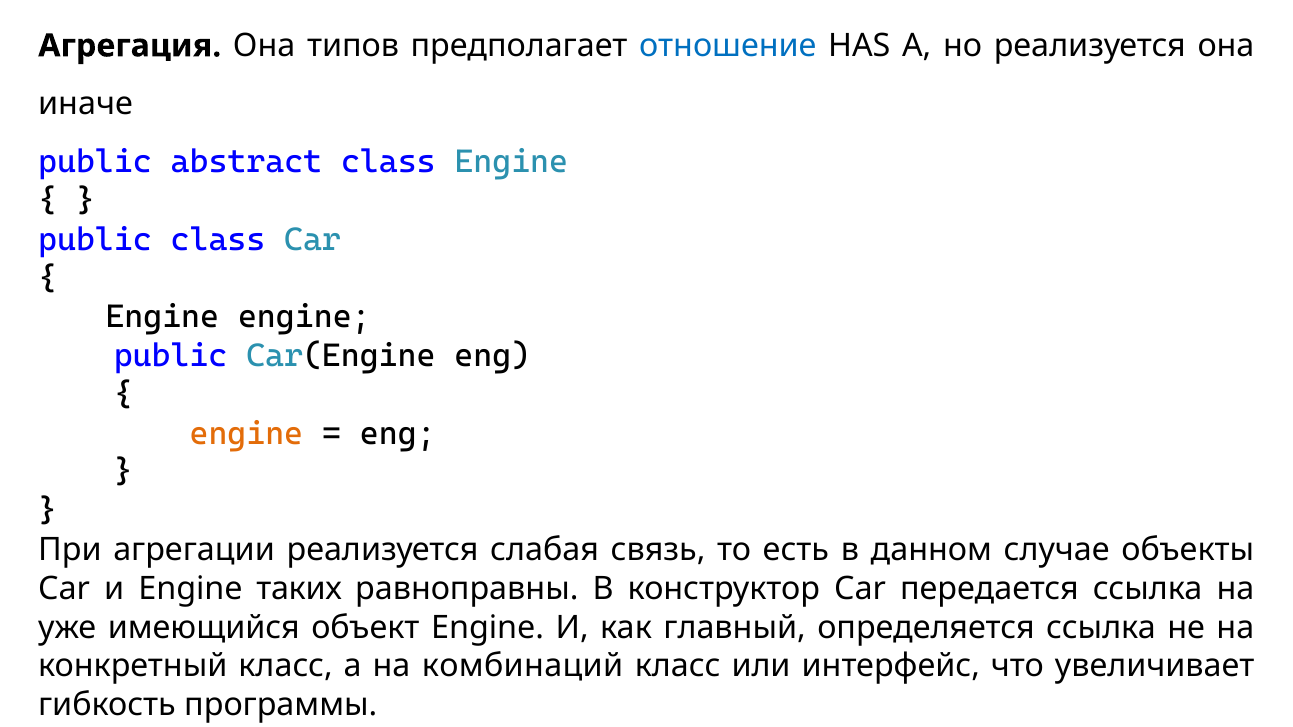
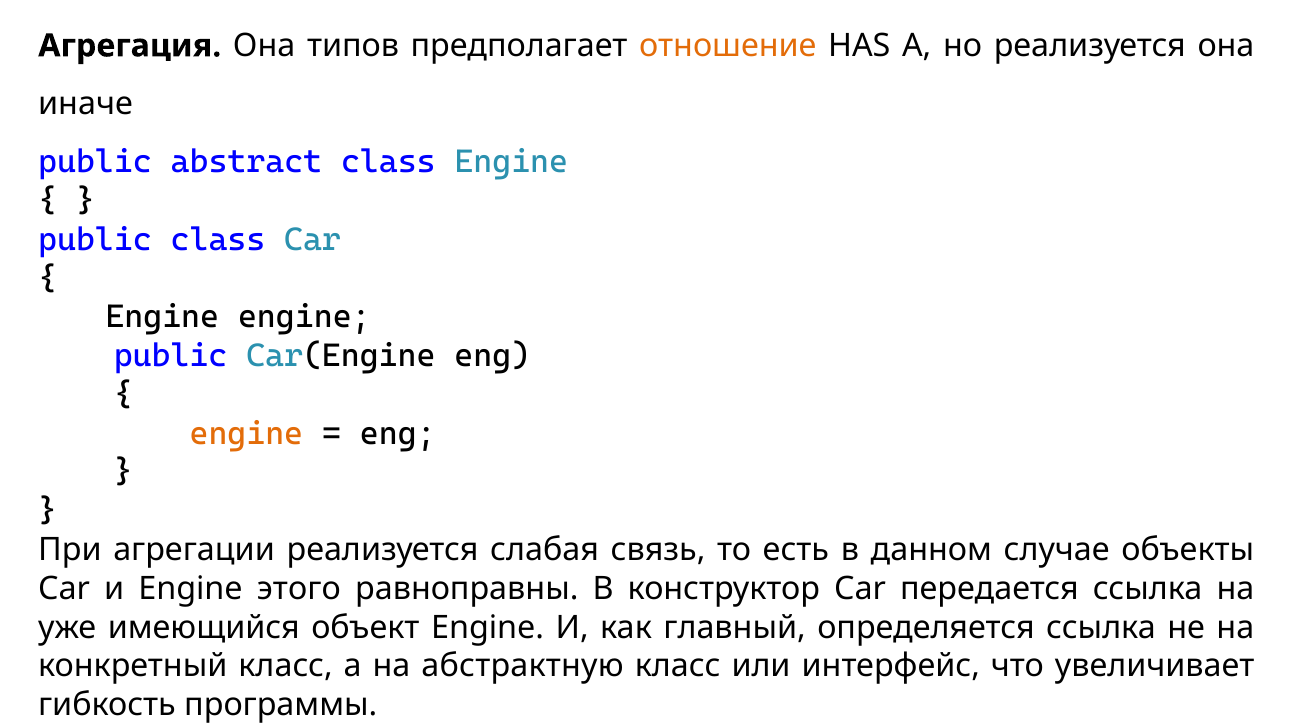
отношение colour: blue -> orange
таких: таких -> этого
комбинаций: комбинаций -> абстрактную
